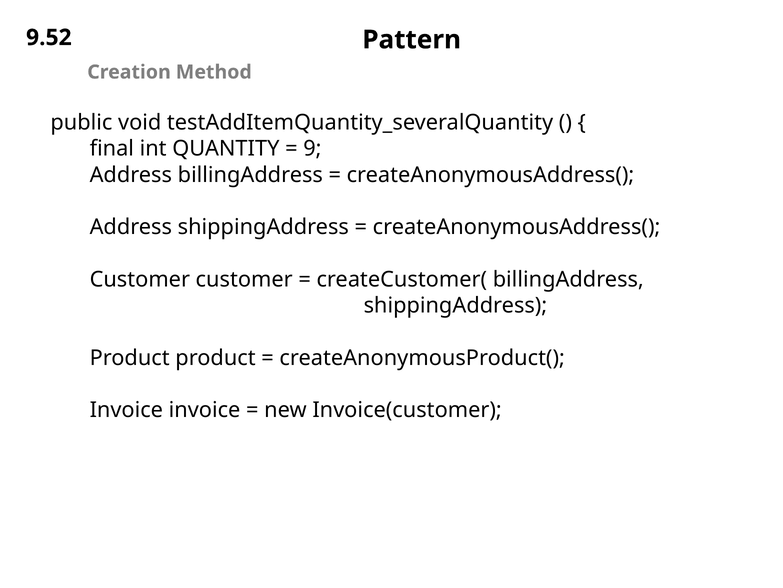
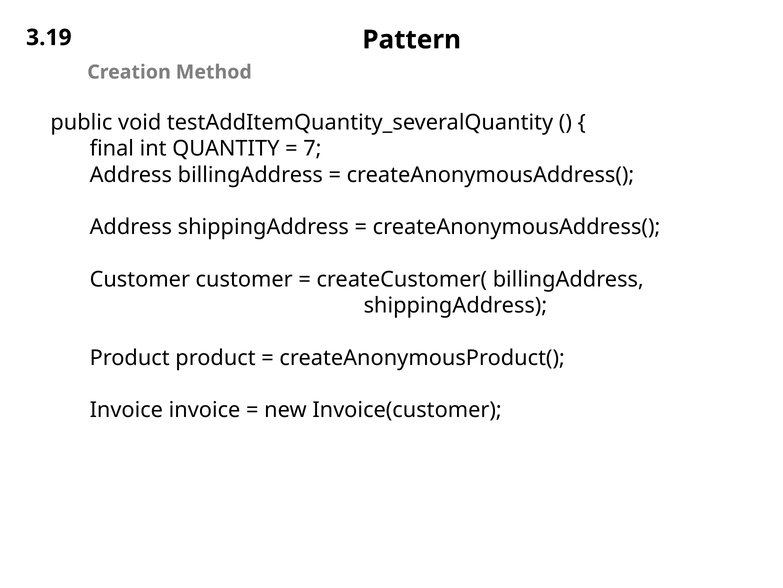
9.52: 9.52 -> 3.19
9: 9 -> 7
